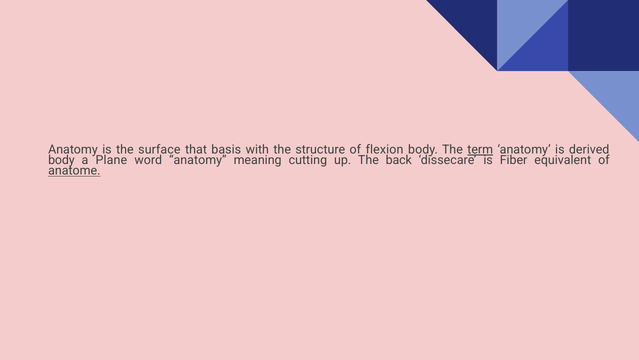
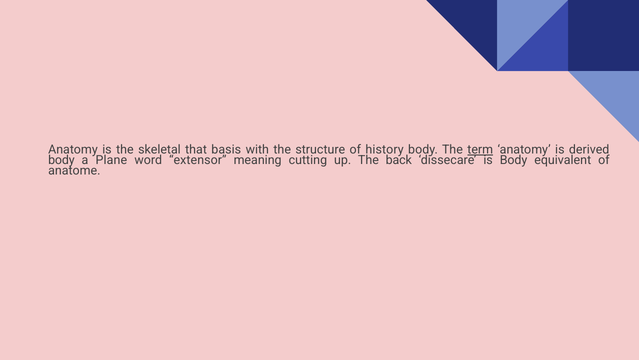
surface: surface -> skeletal
flexion: flexion -> history
word anatomy: anatomy -> extensor
is Fiber: Fiber -> Body
anatome underline: present -> none
